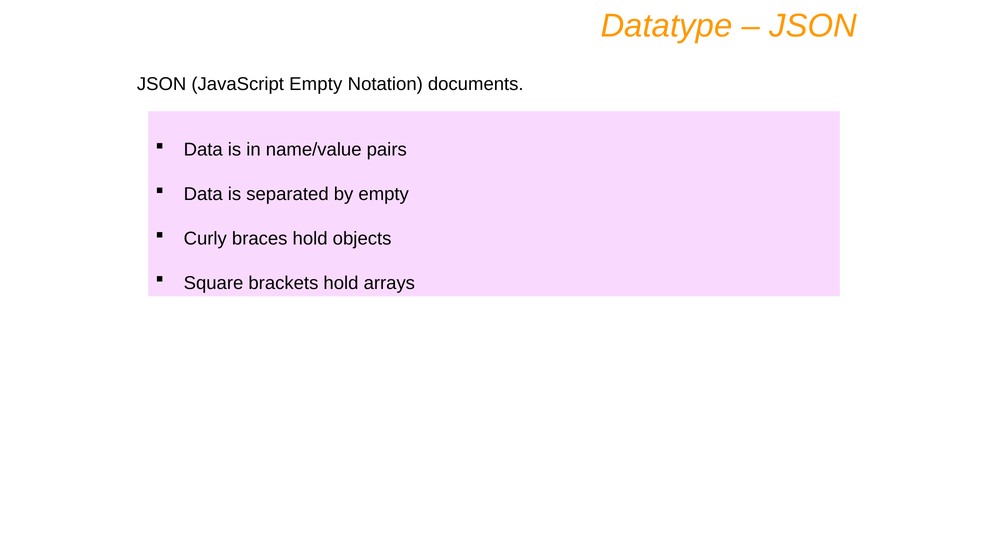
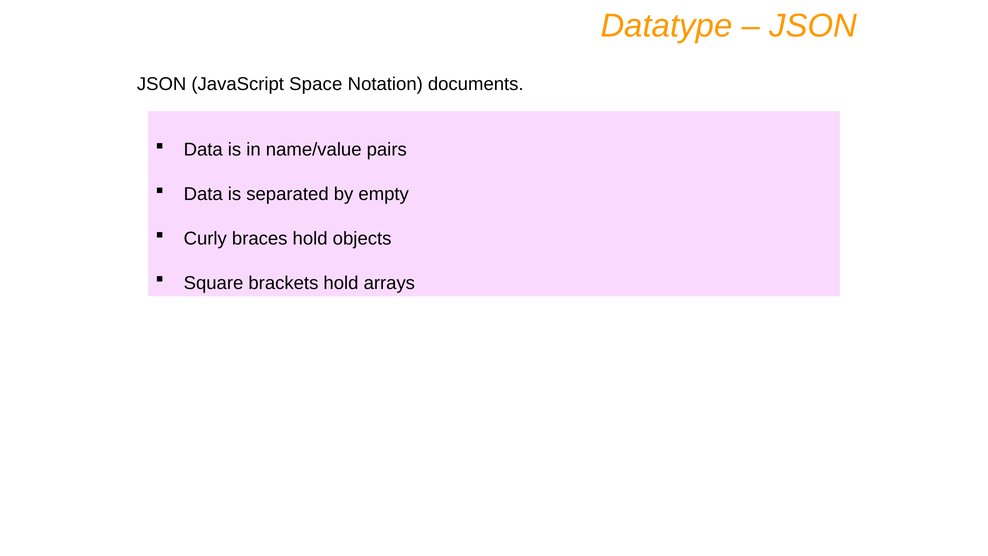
JavaScript Empty: Empty -> Space
